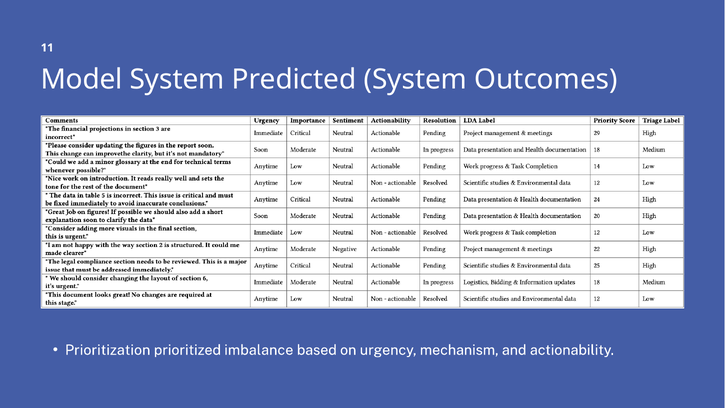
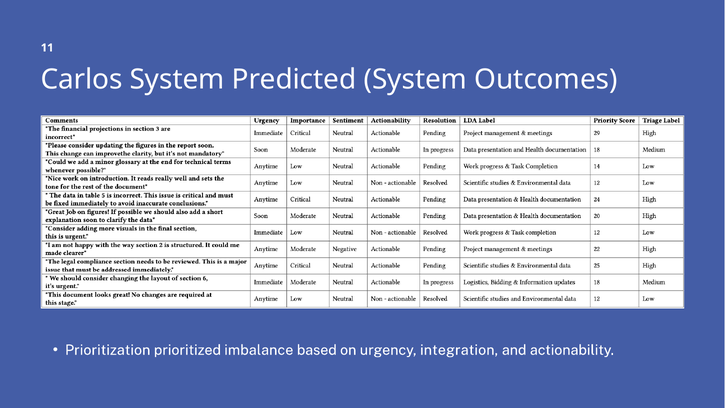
Model: Model -> Carlos
mechanism: mechanism -> integration
